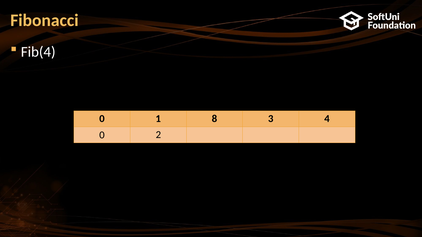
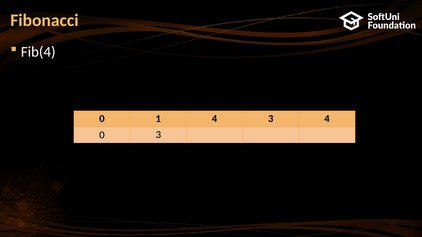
1 8: 8 -> 4
0 2: 2 -> 3
